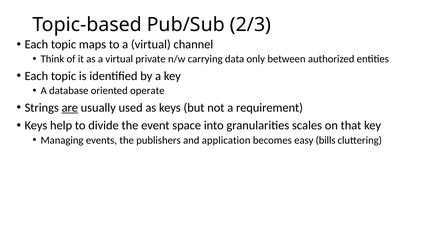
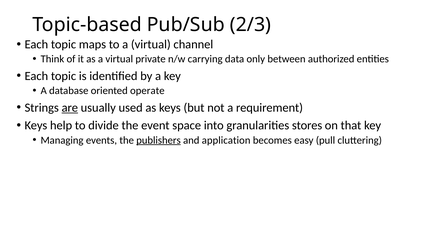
scales: scales -> stores
publishers underline: none -> present
bills: bills -> pull
